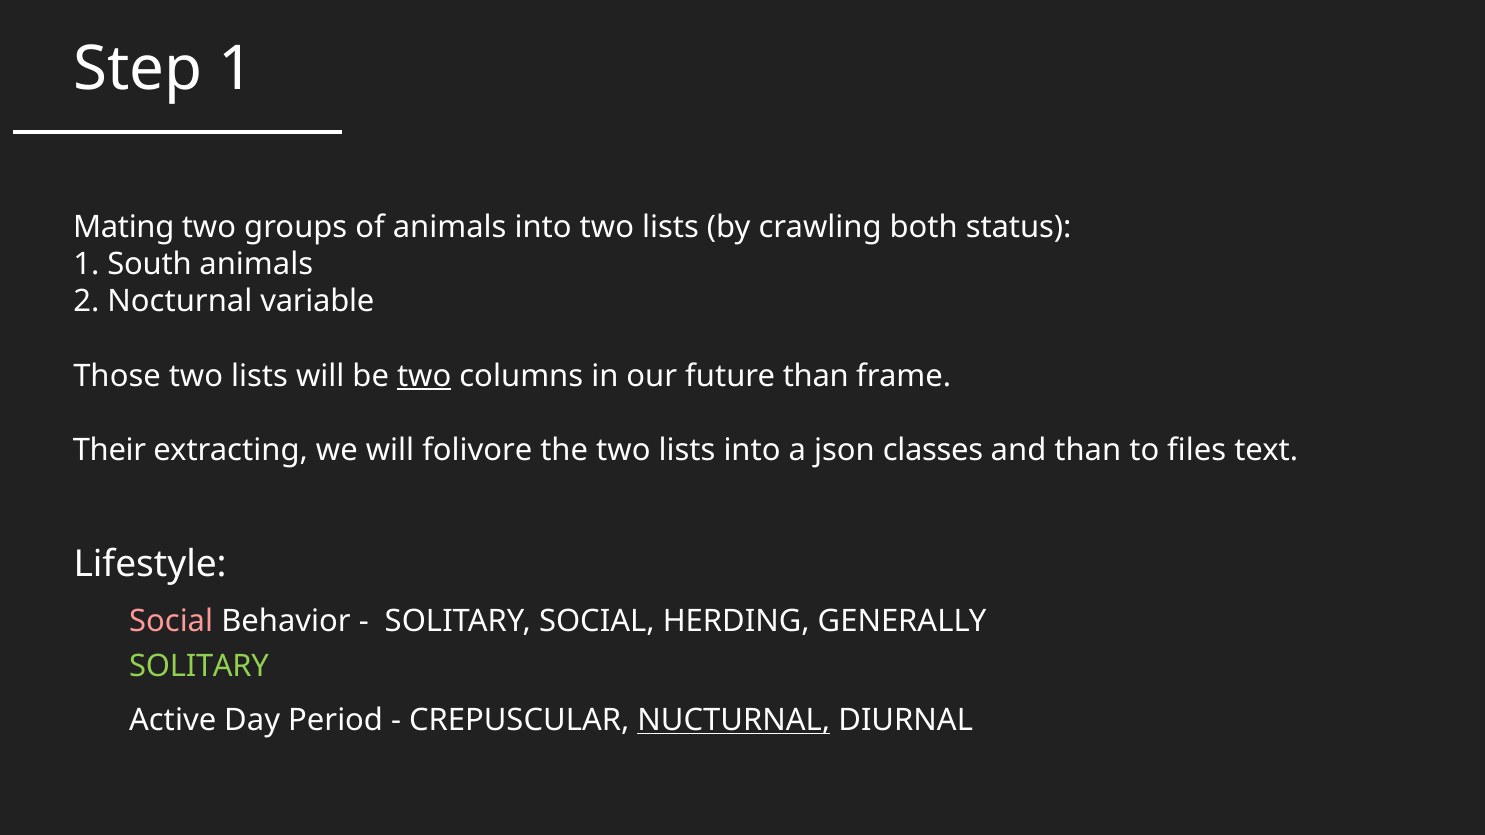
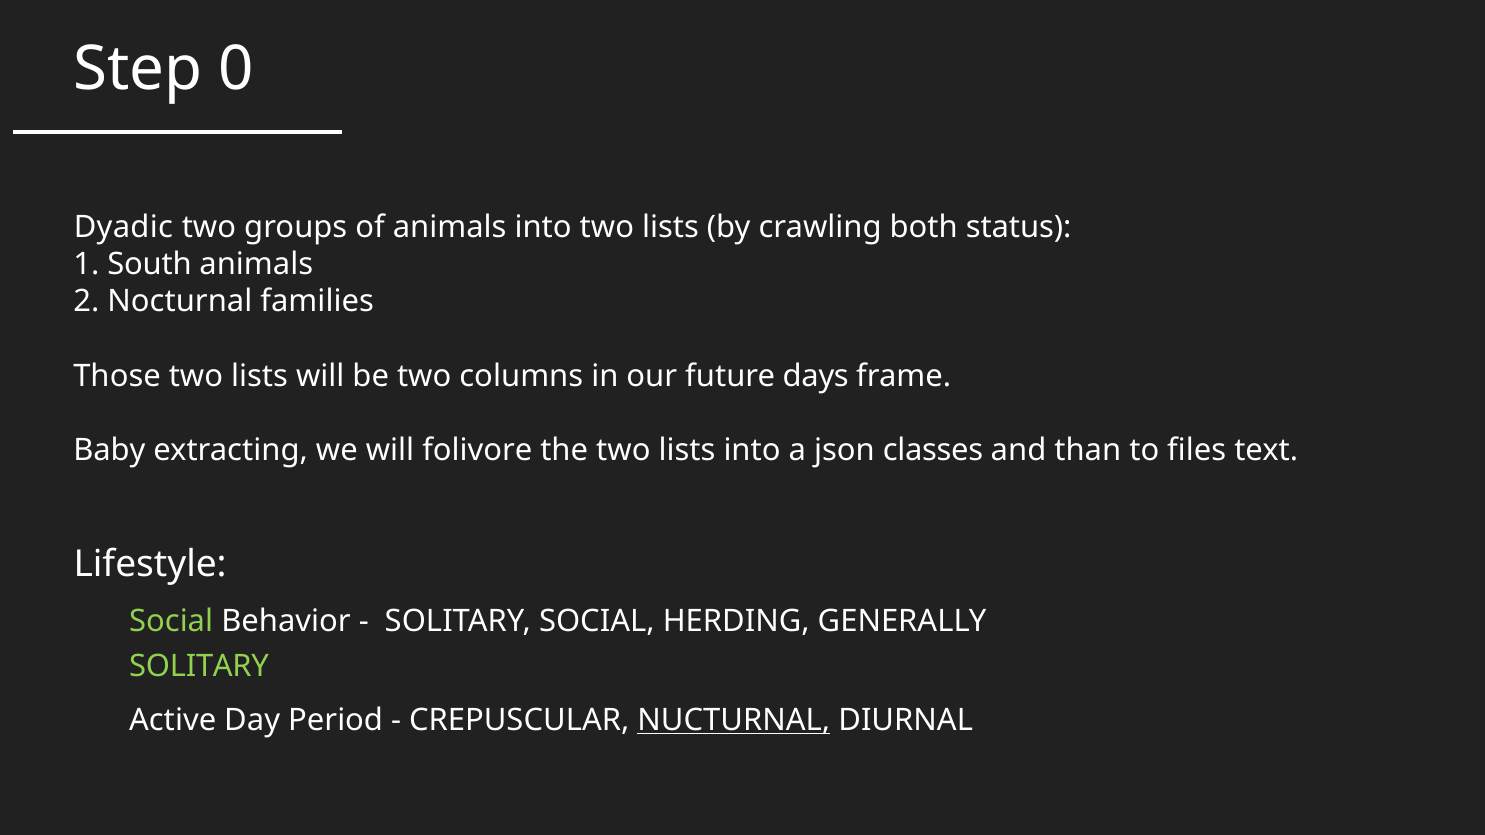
Step 1: 1 -> 0
Mating: Mating -> Dyadic
variable: variable -> families
two at (424, 376) underline: present -> none
future than: than -> days
Their: Their -> Baby
Social at (171, 622) colour: pink -> light green
